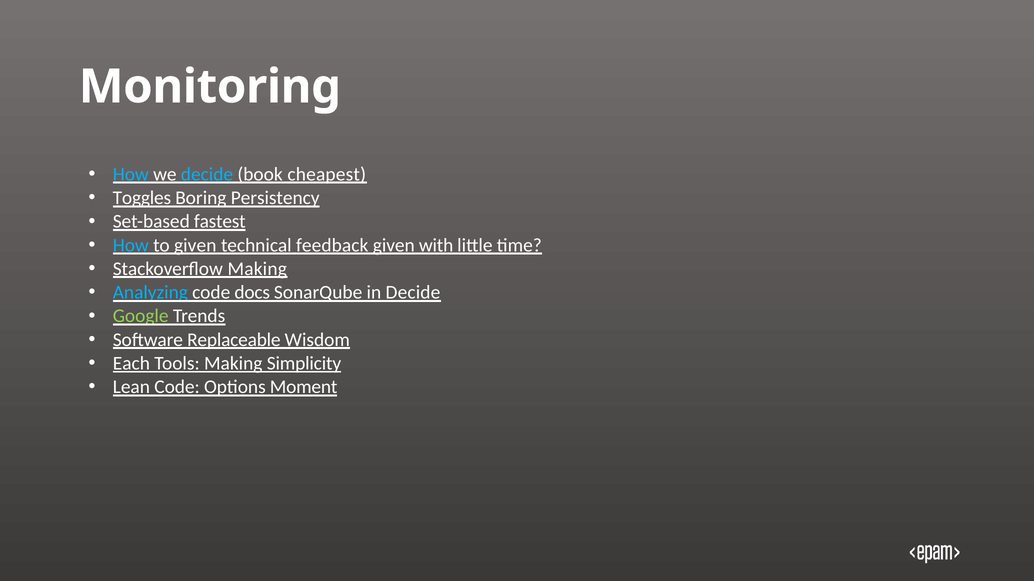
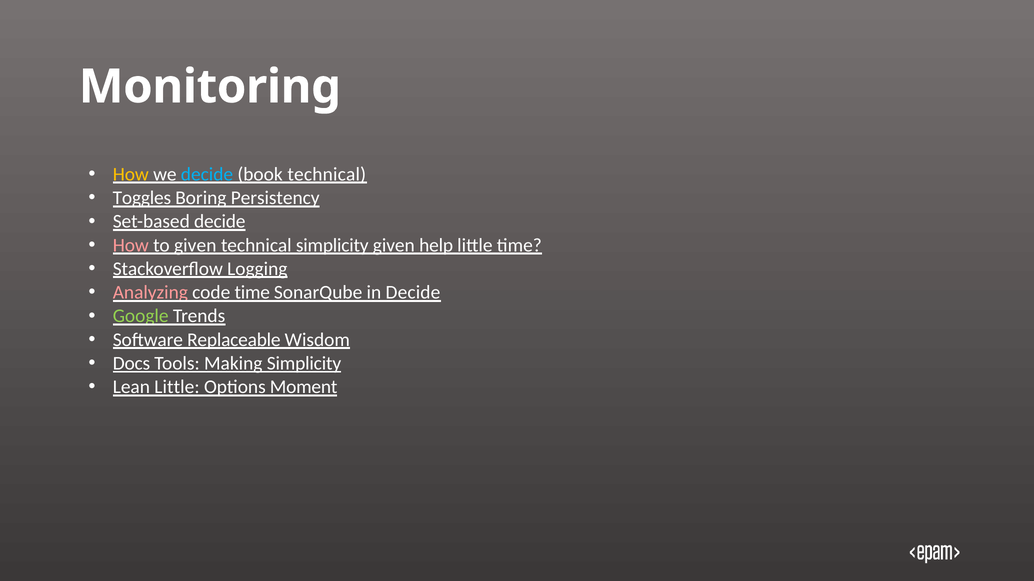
How at (131, 174) colour: light blue -> yellow
book cheapest: cheapest -> technical
Set-based fastest: fastest -> decide
How at (131, 245) colour: light blue -> pink
technical feedback: feedback -> simplicity
with: with -> help
Stackoverflow Making: Making -> Logging
Analyzing colour: light blue -> pink
code docs: docs -> time
Each: Each -> Docs
Lean Code: Code -> Little
